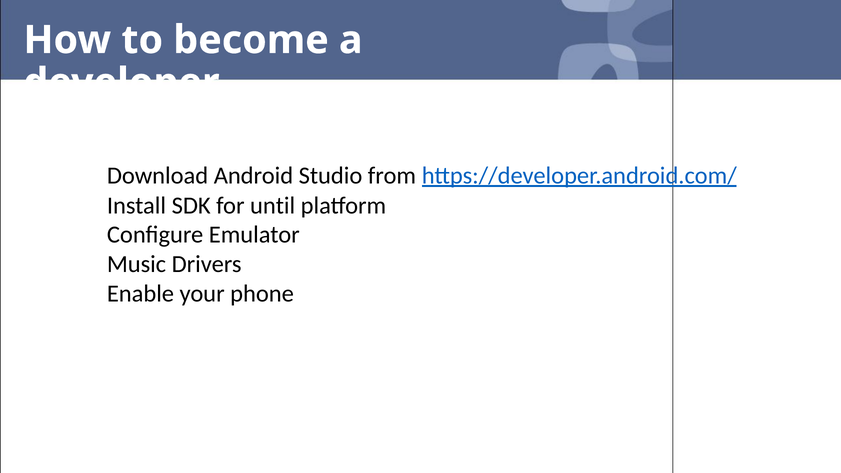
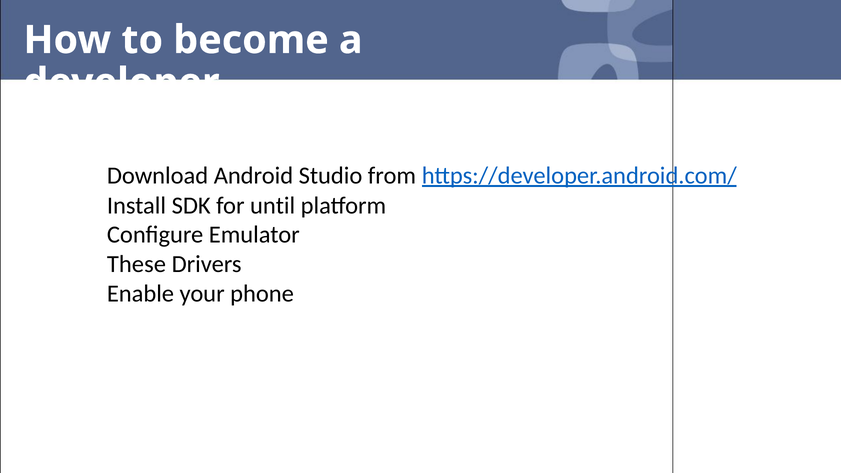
Music: Music -> These
